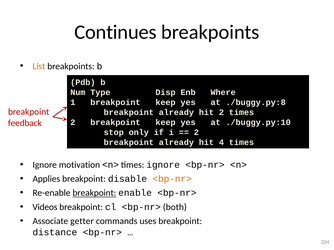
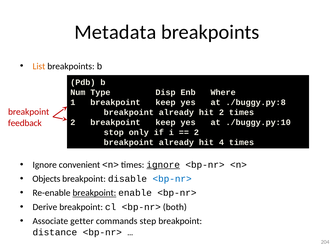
Continues: Continues -> Metadata
motivation: motivation -> convenient
ignore at (163, 165) underline: none -> present
Applies: Applies -> Objects
<bp-nr> at (172, 179) colour: orange -> blue
Videos: Videos -> Derive
uses: uses -> step
